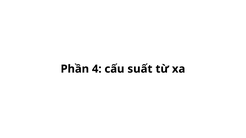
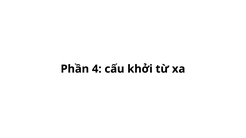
suất: suất -> khởi
